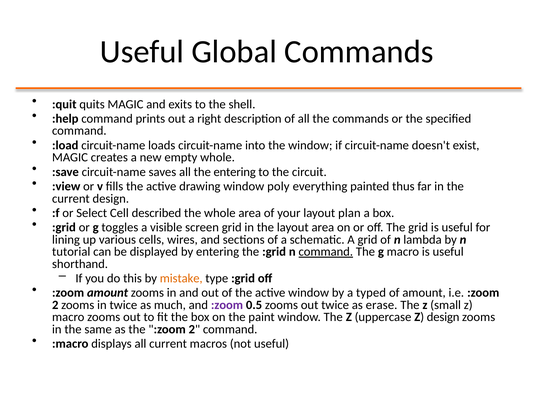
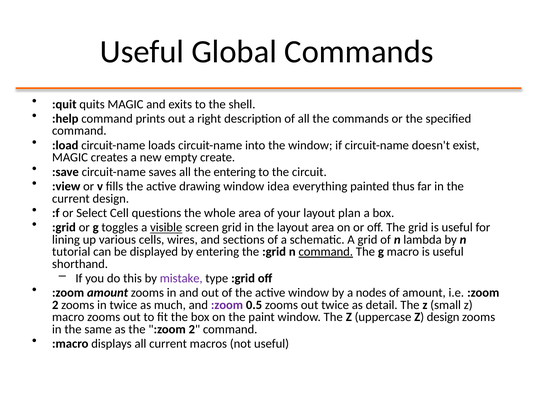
empty whole: whole -> create
poly: poly -> idea
described: described -> questions
visible underline: none -> present
mistake colour: orange -> purple
typed: typed -> nodes
erase: erase -> detail
